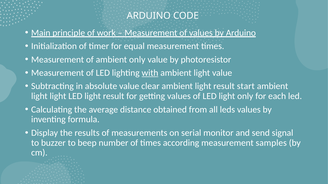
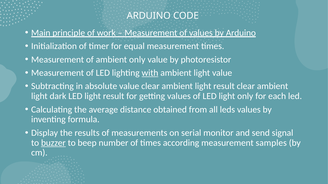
result start: start -> clear
light light: light -> dark
buzzer underline: none -> present
